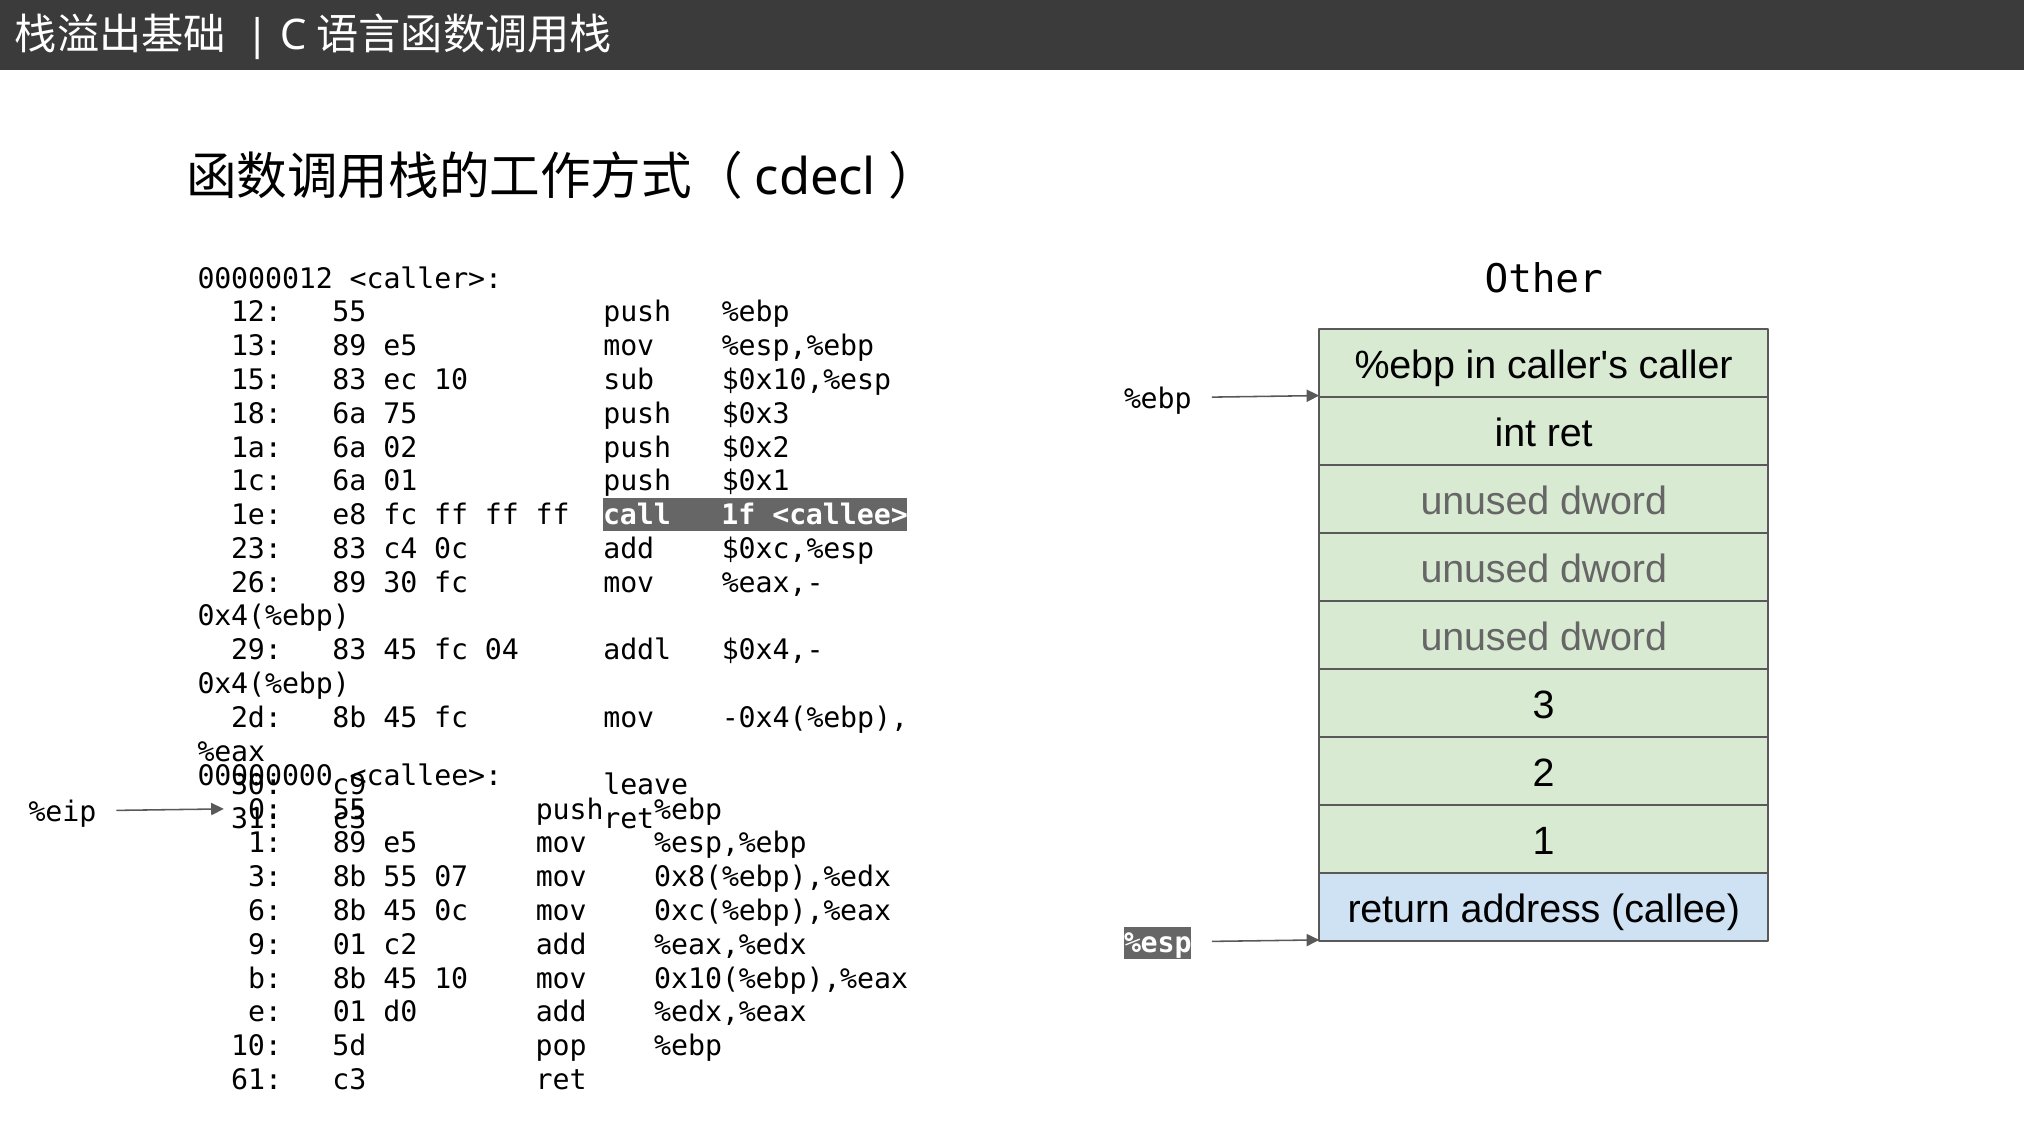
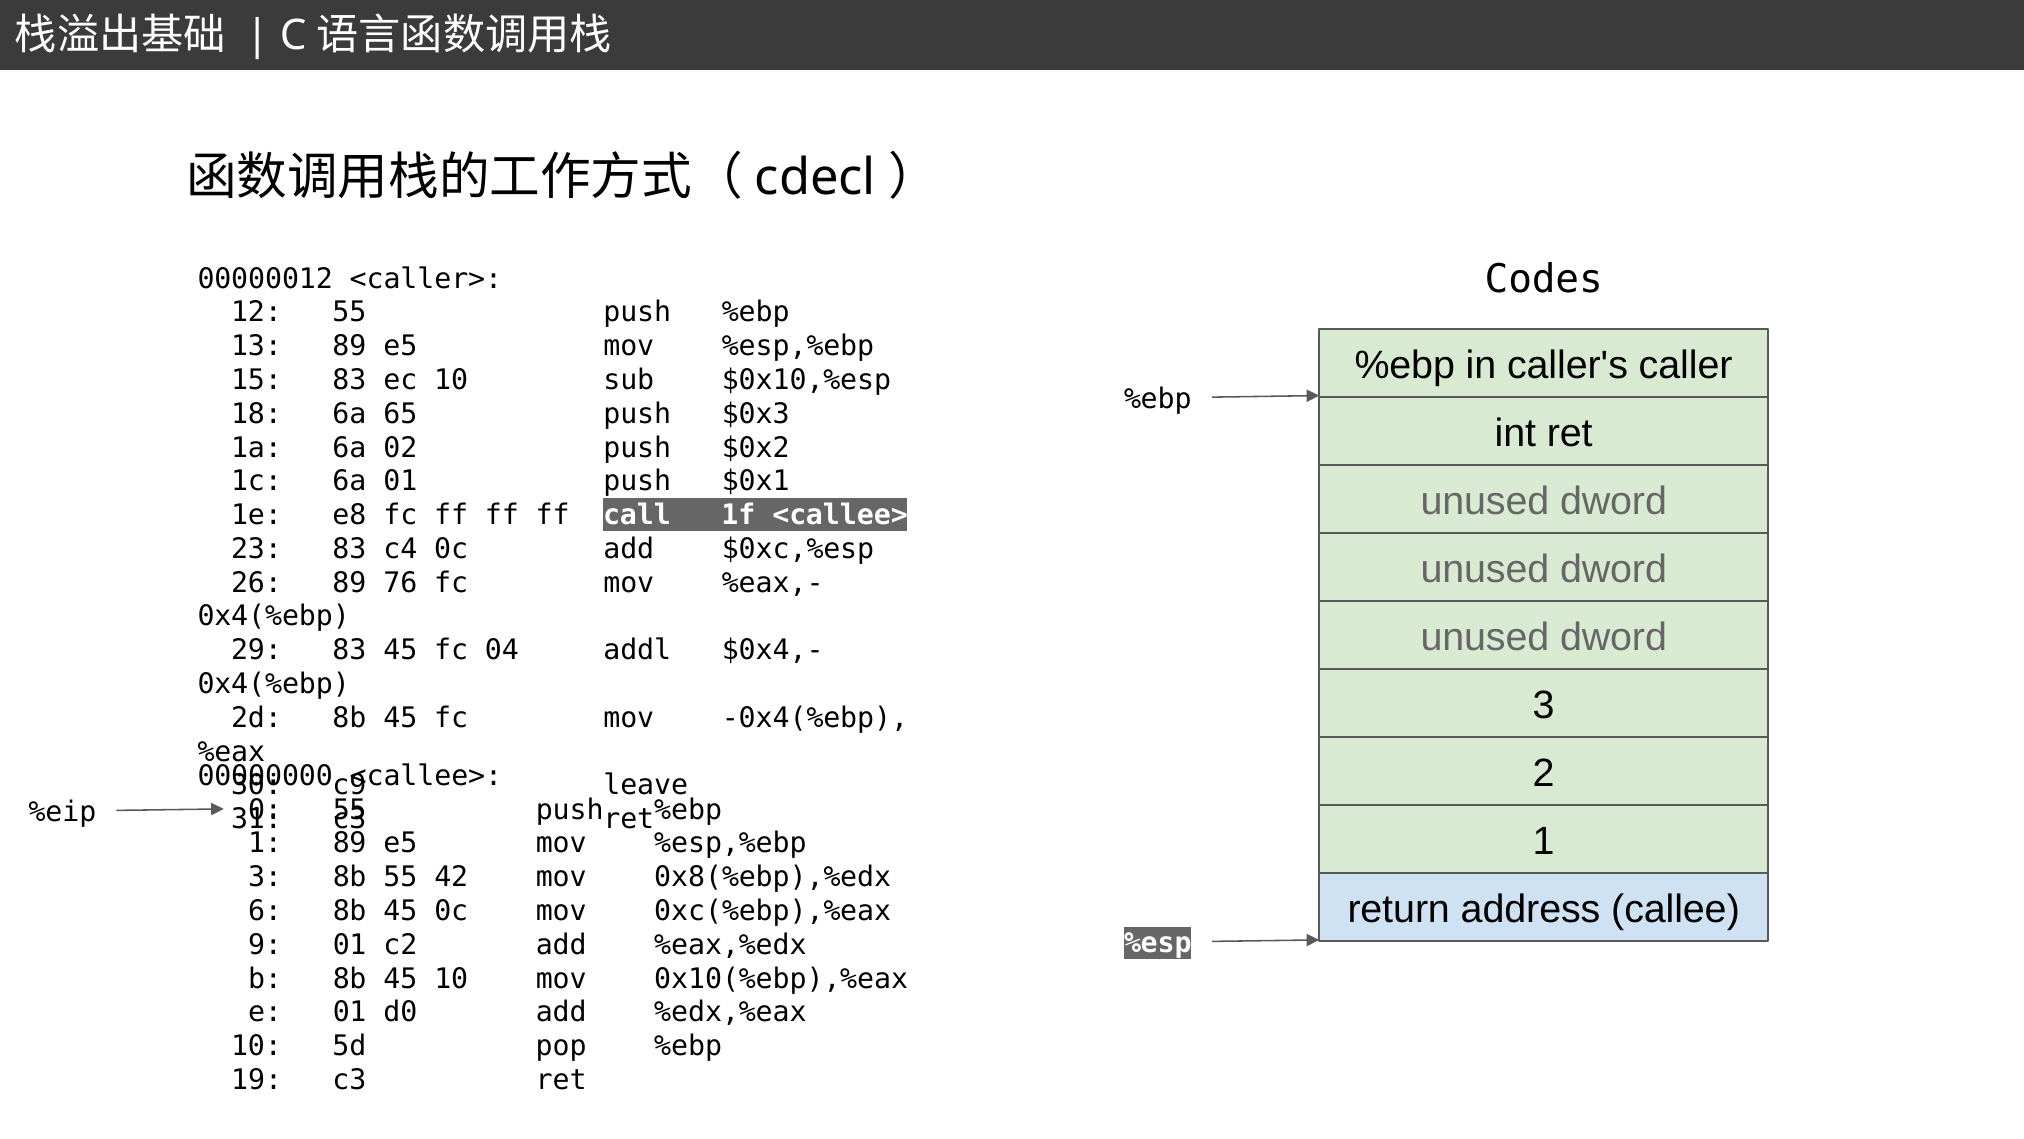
Other: Other -> Codes
75: 75 -> 65
89 30: 30 -> 76
07: 07 -> 42
61: 61 -> 19
